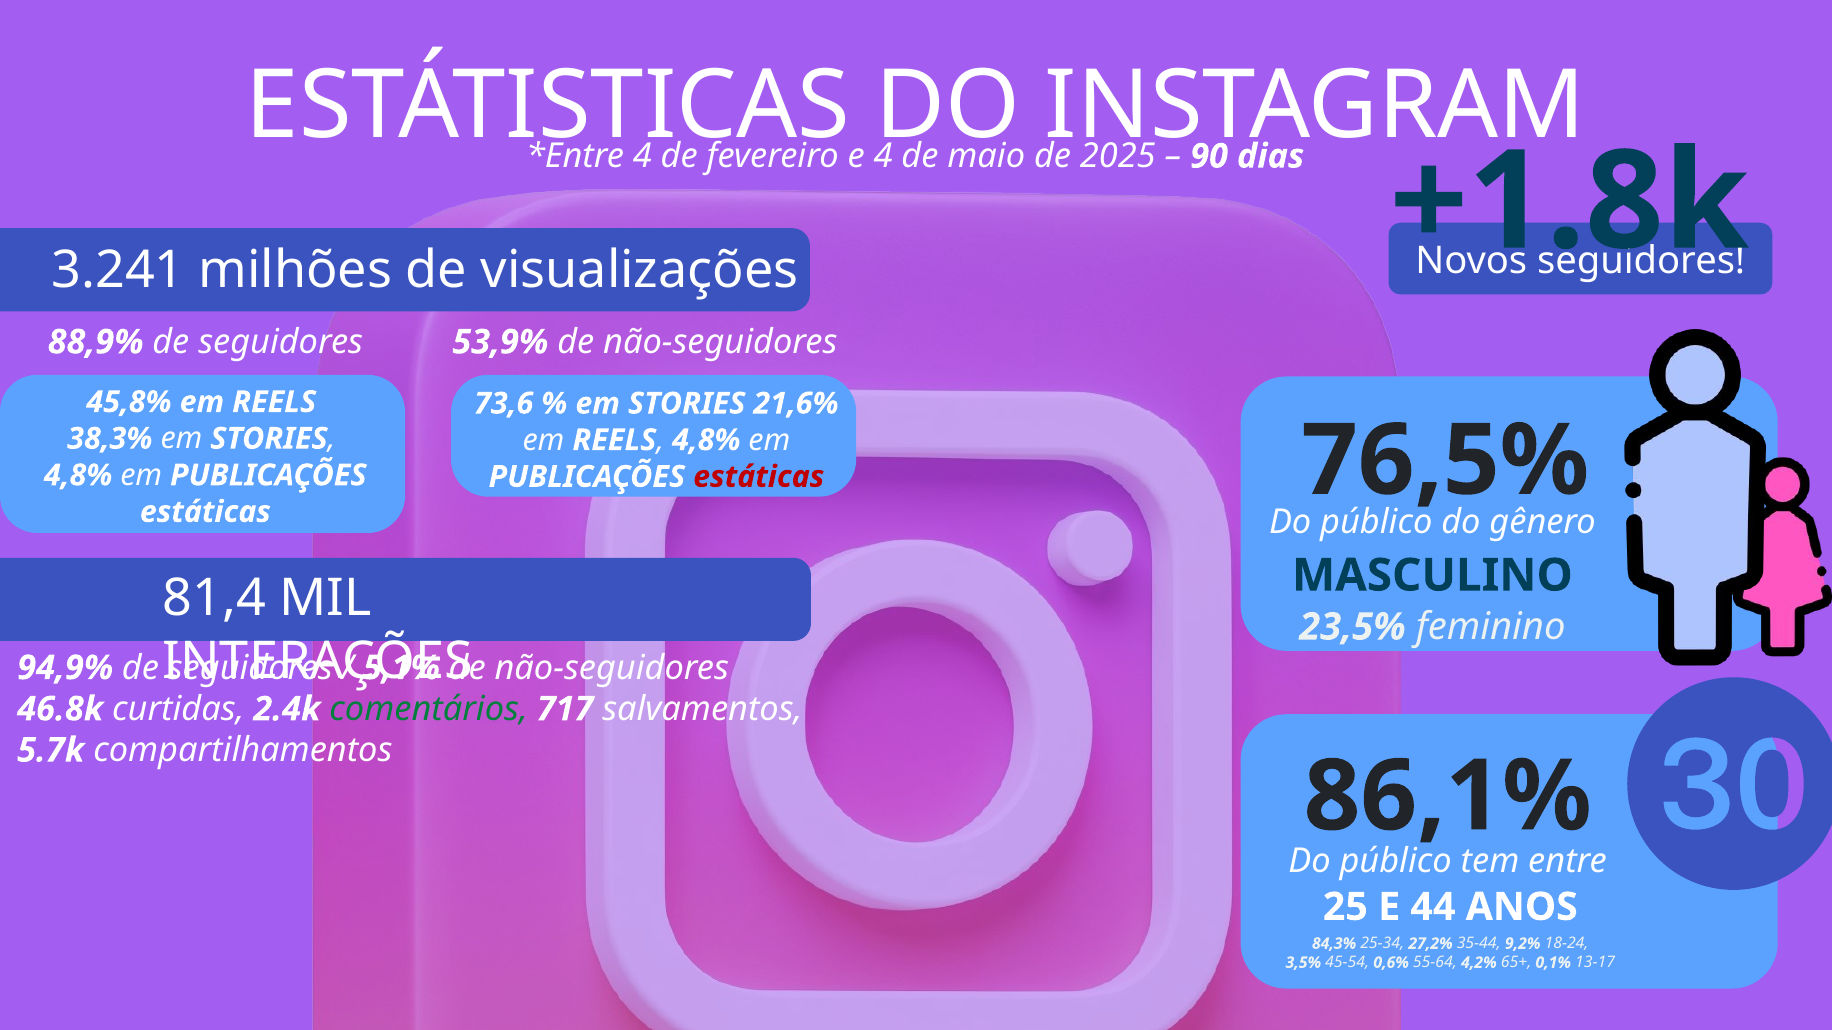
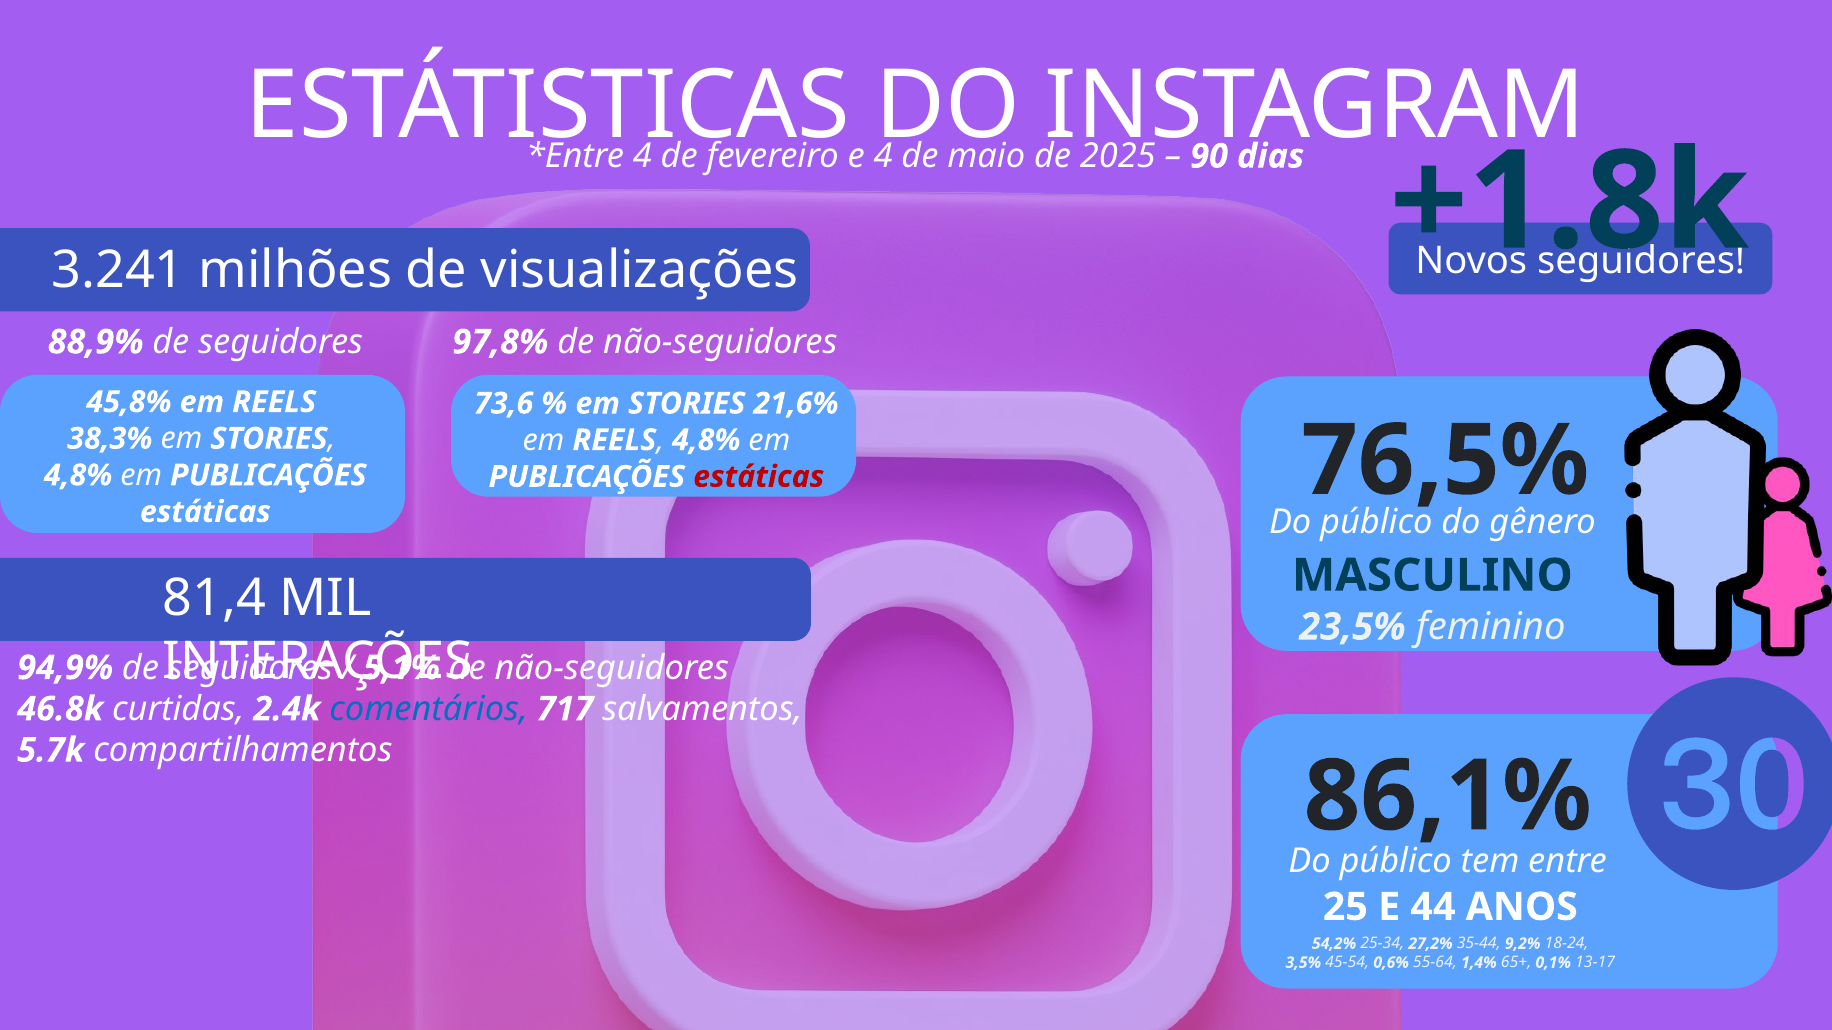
53,9%: 53,9% -> 97,8%
comentários colour: green -> blue
84,3%: 84,3% -> 54,2%
4,2%: 4,2% -> 1,4%
